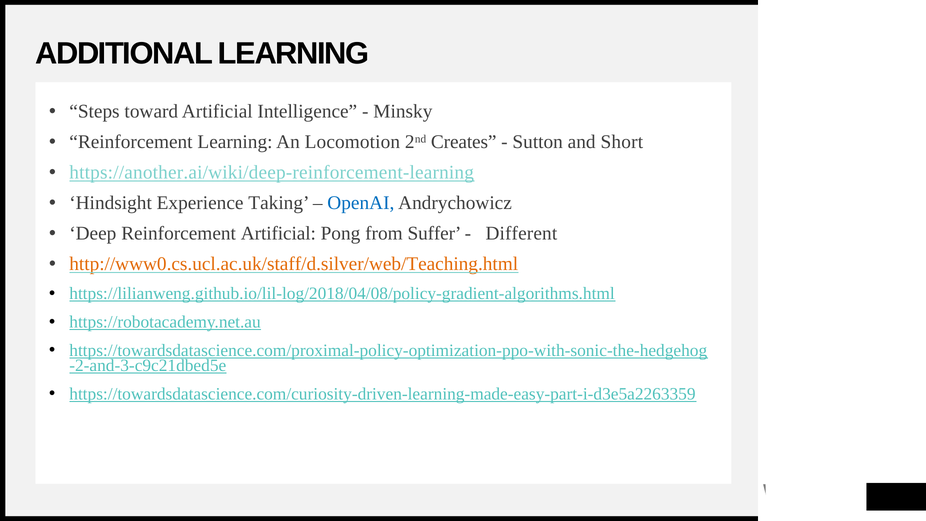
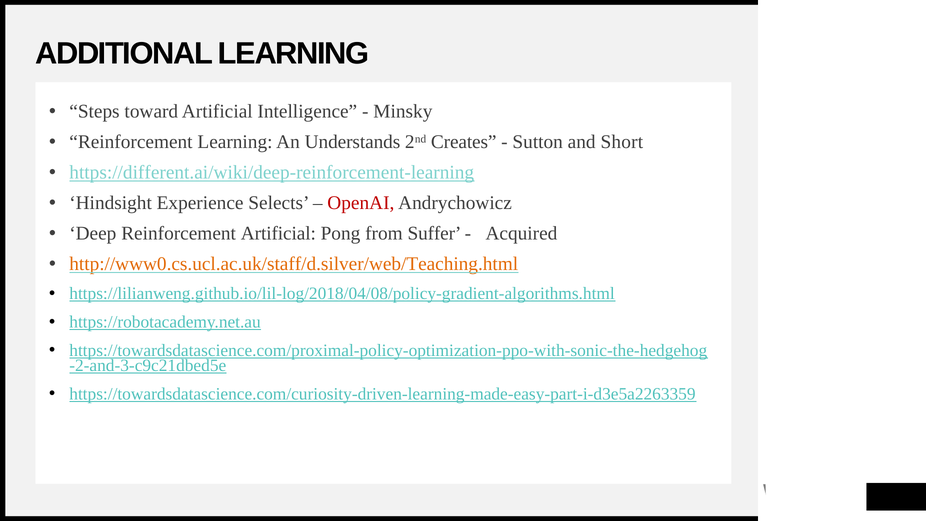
Locomotion: Locomotion -> Understands
https://another.ai/wiki/deep-reinforcement-learning: https://another.ai/wiki/deep-reinforcement-learning -> https://different.ai/wiki/deep-reinforcement-learning
Taking: Taking -> Selects
OpenAI colour: blue -> red
Different: Different -> Acquired
